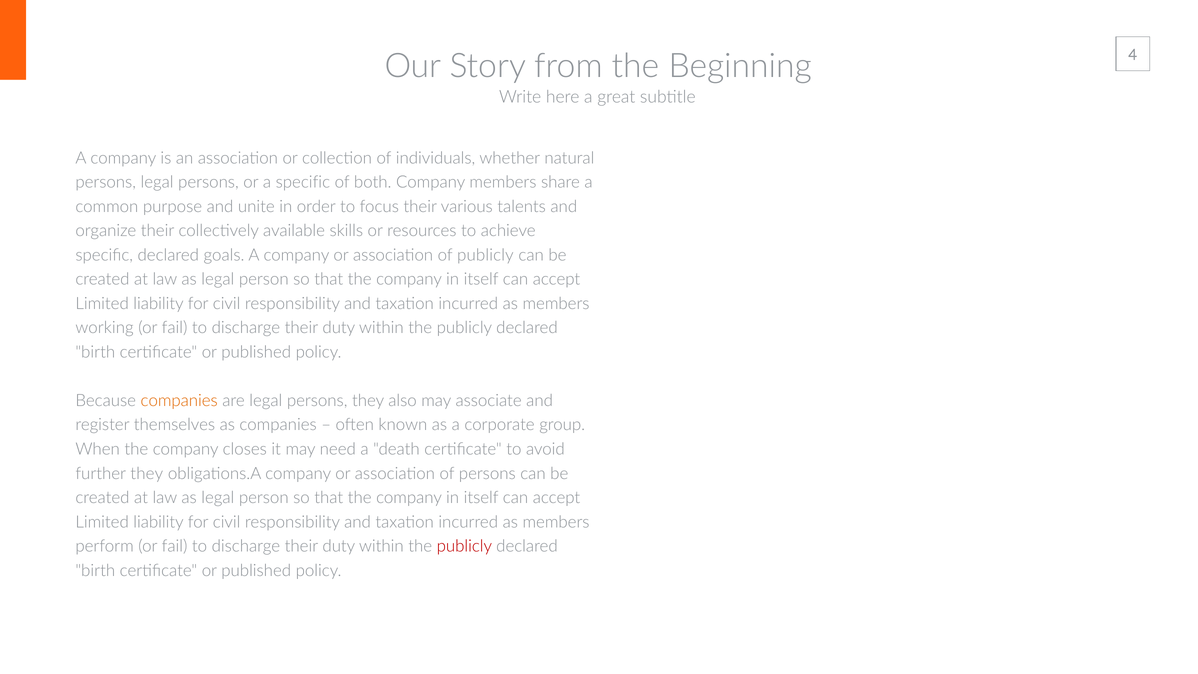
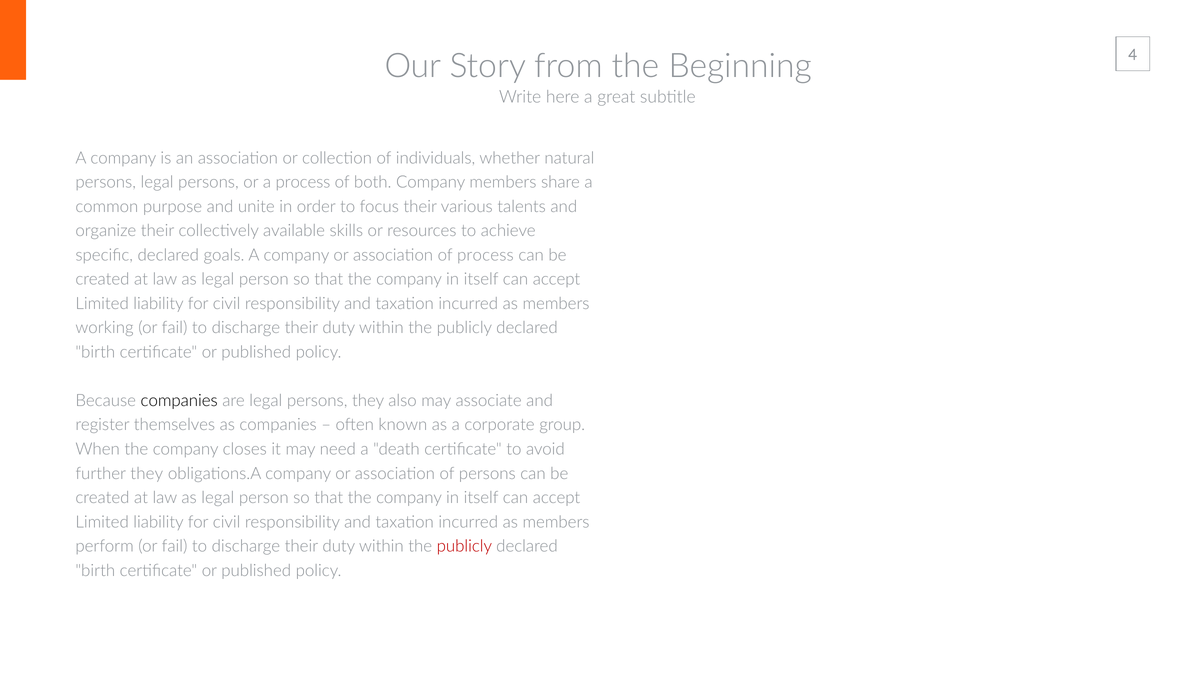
a specific: specific -> process
of publicly: publicly -> process
companies at (179, 401) colour: orange -> black
